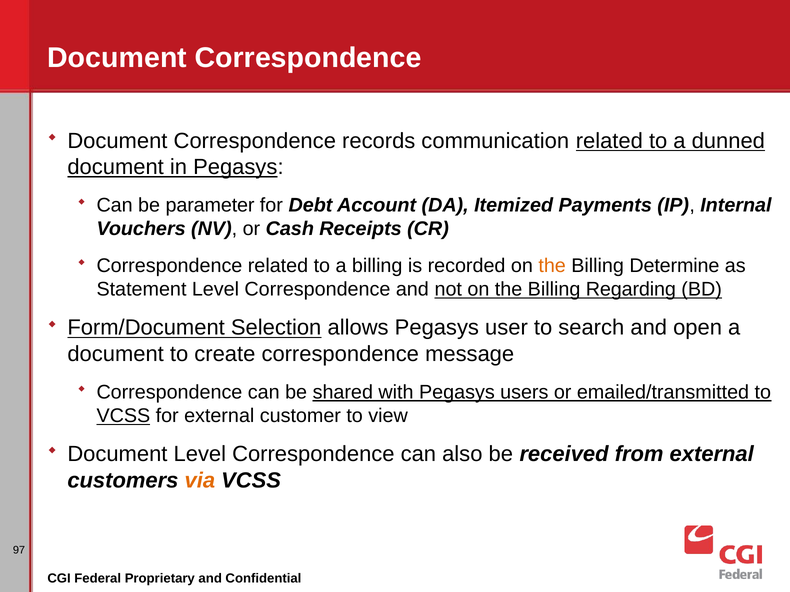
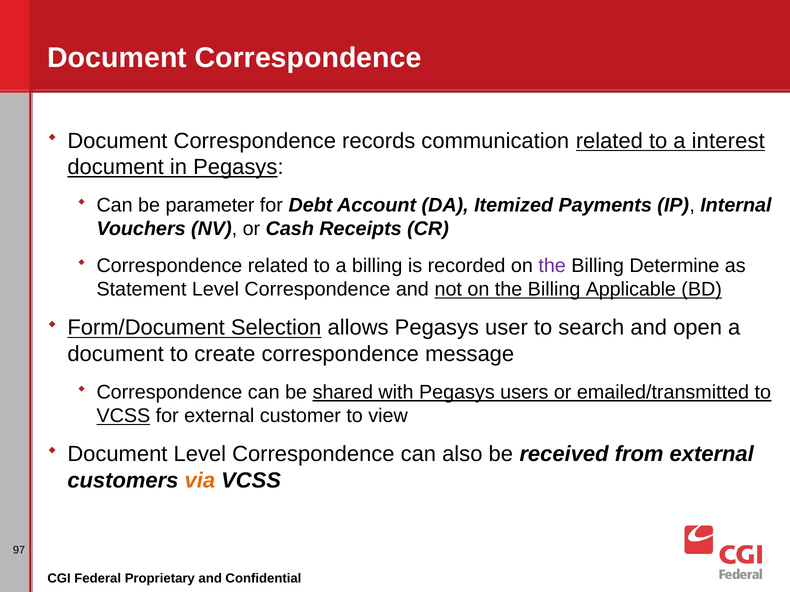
dunned: dunned -> interest
the at (552, 266) colour: orange -> purple
Regarding: Regarding -> Applicable
